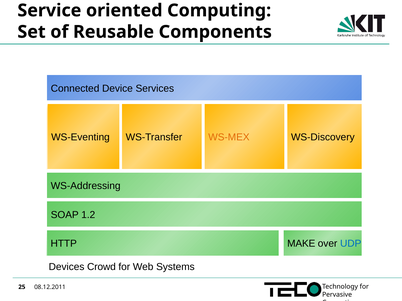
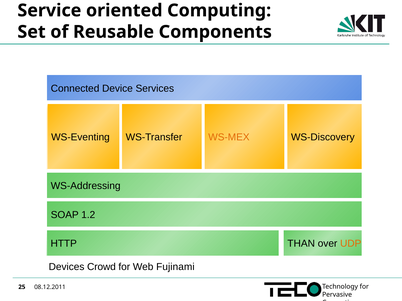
MAKE: MAKE -> THAN
UDP colour: blue -> orange
Systems: Systems -> Fujinami
